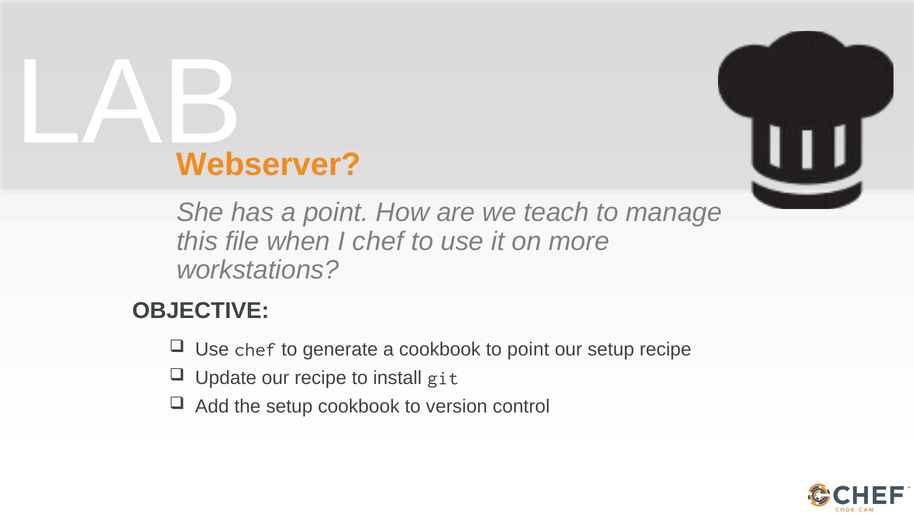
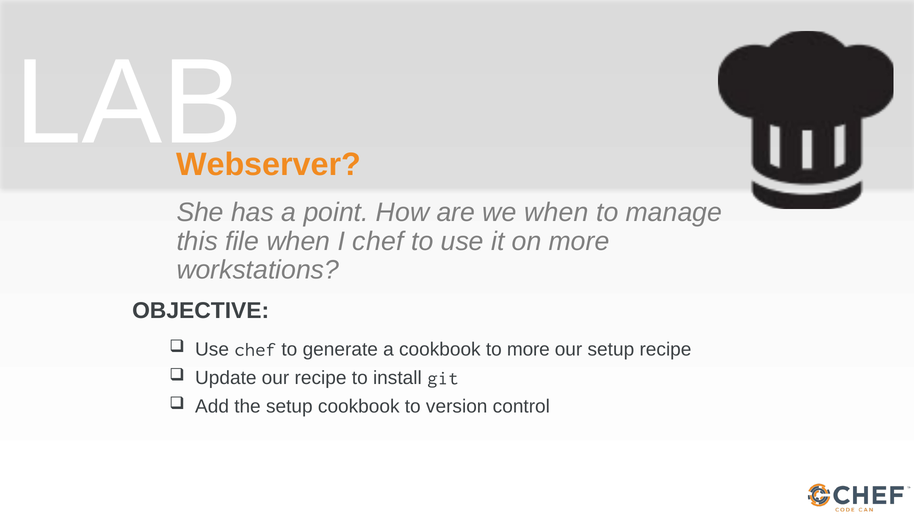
we teach: teach -> when
to point: point -> more
